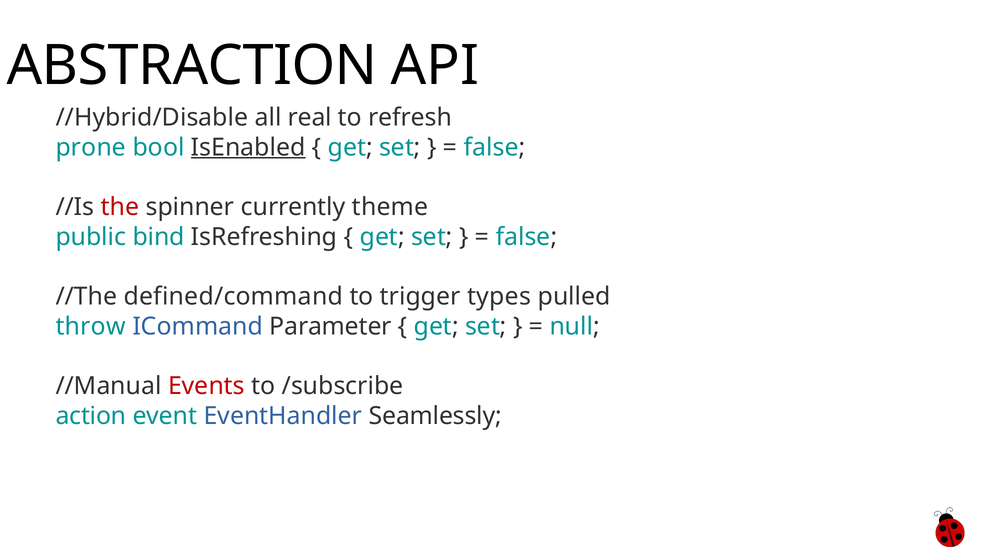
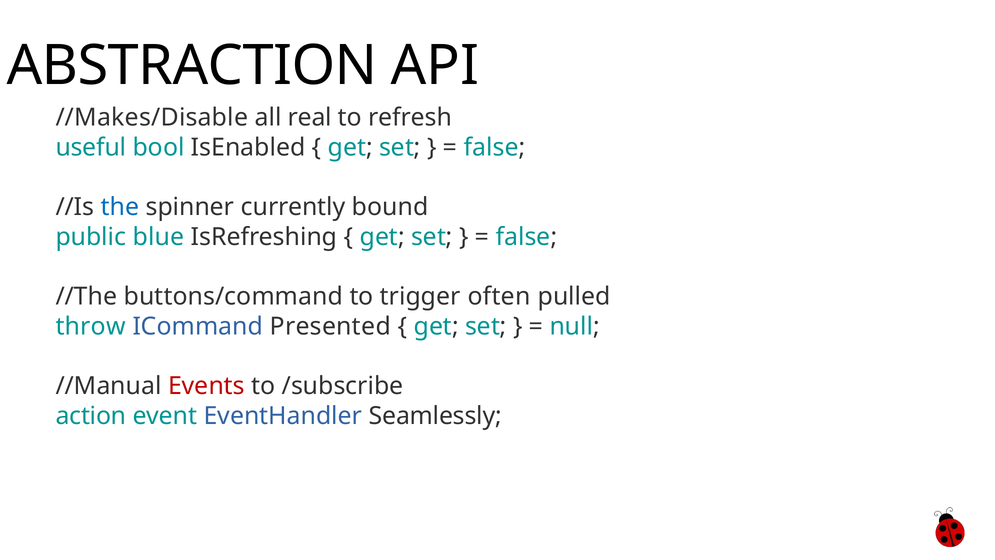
//Hybrid/Disable: //Hybrid/Disable -> //Makes/Disable
prone: prone -> useful
IsEnabled underline: present -> none
the colour: red -> blue
theme: theme -> bound
bind: bind -> blue
defined/command: defined/command -> buttons/command
types: types -> often
Parameter: Parameter -> Presented
